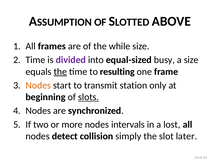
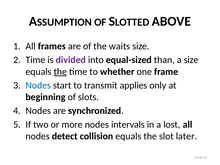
while: while -> waits
busy: busy -> than
resulting: resulting -> whether
Nodes at (38, 85) colour: orange -> blue
station: station -> applies
slots underline: present -> none
collision simply: simply -> equals
